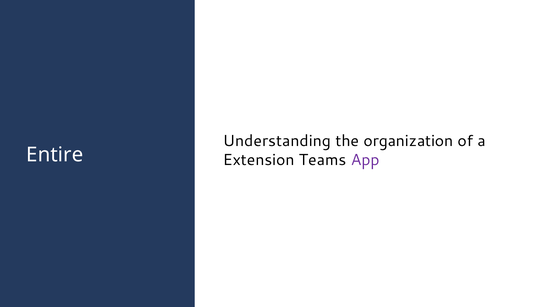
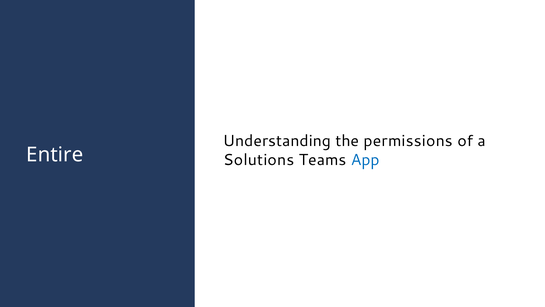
organization: organization -> permissions
Extension: Extension -> Solutions
App colour: purple -> blue
